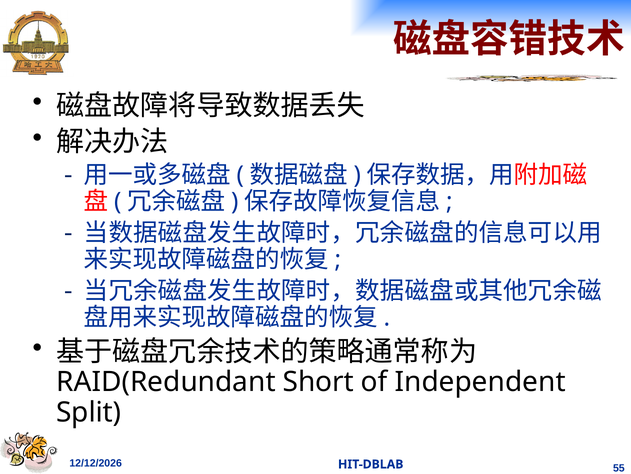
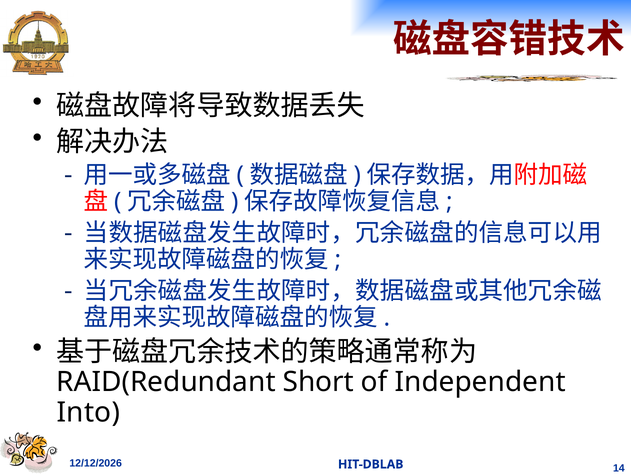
Split: Split -> Into
55: 55 -> 14
